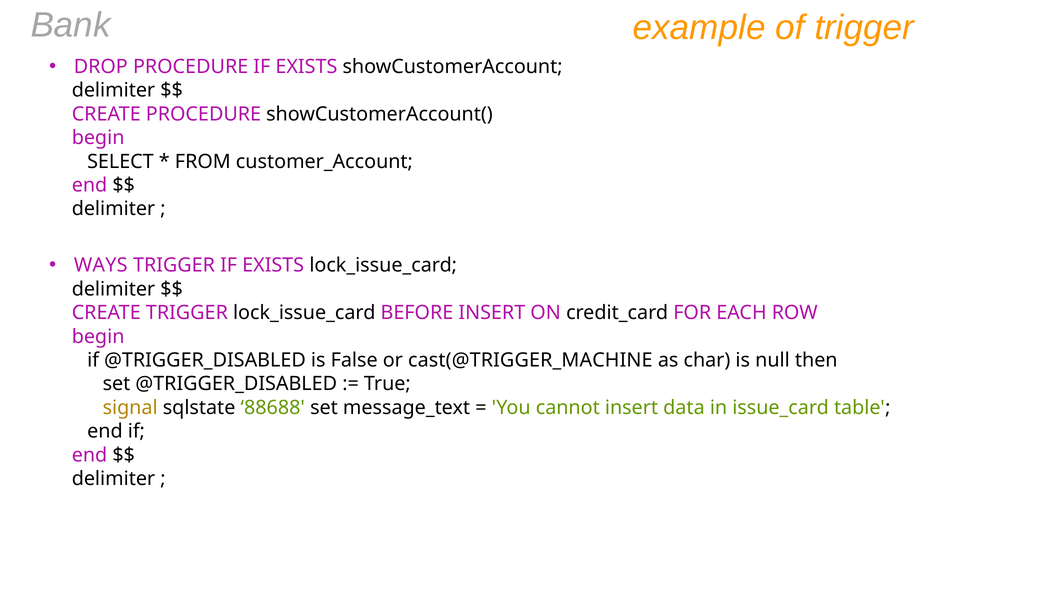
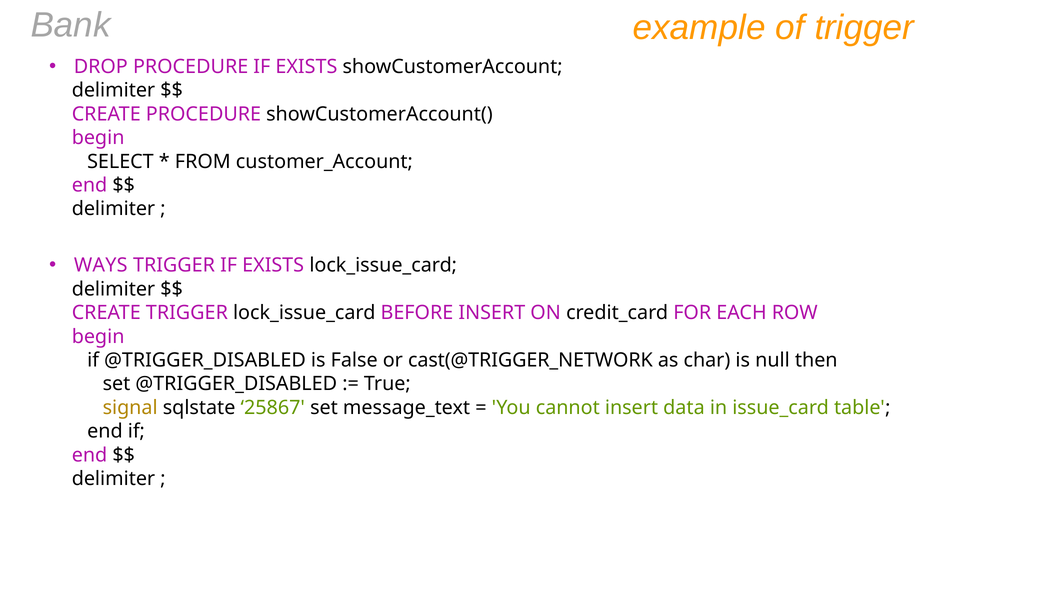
cast(@TRIGGER_MACHINE: cast(@TRIGGER_MACHINE -> cast(@TRIGGER_NETWORK
88688: 88688 -> 25867
